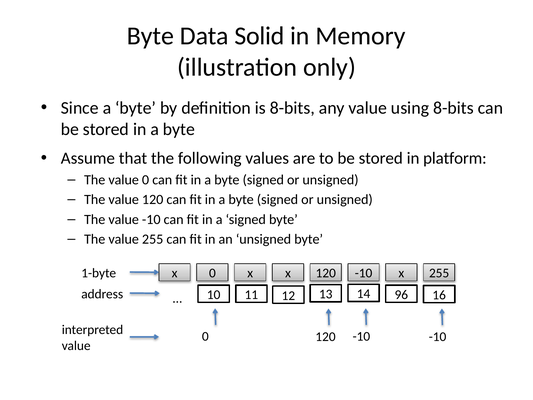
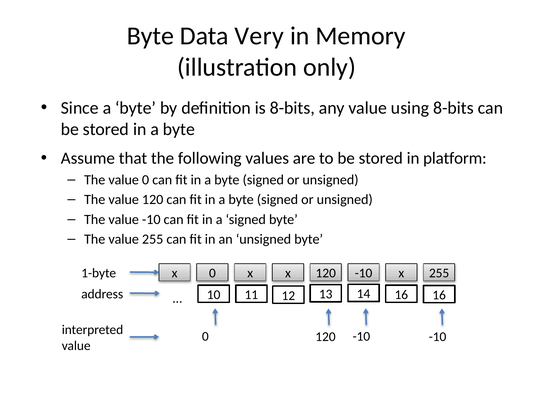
Solid: Solid -> Very
96 at (401, 295): 96 -> 16
